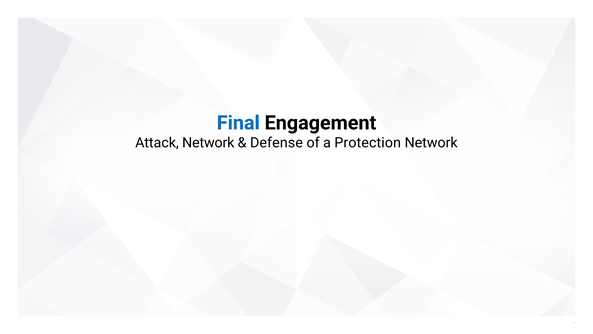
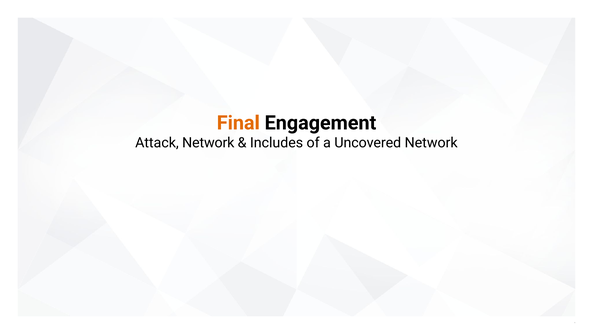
Final colour: blue -> orange
Defense: Defense -> Includes
Protection: Protection -> Uncovered
